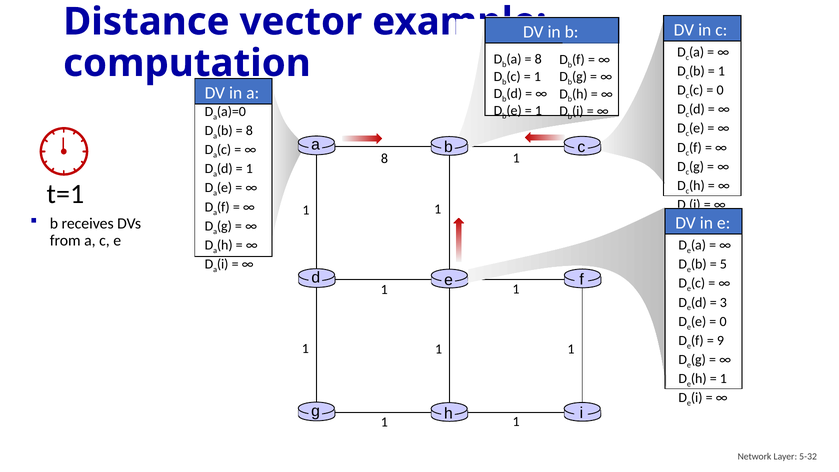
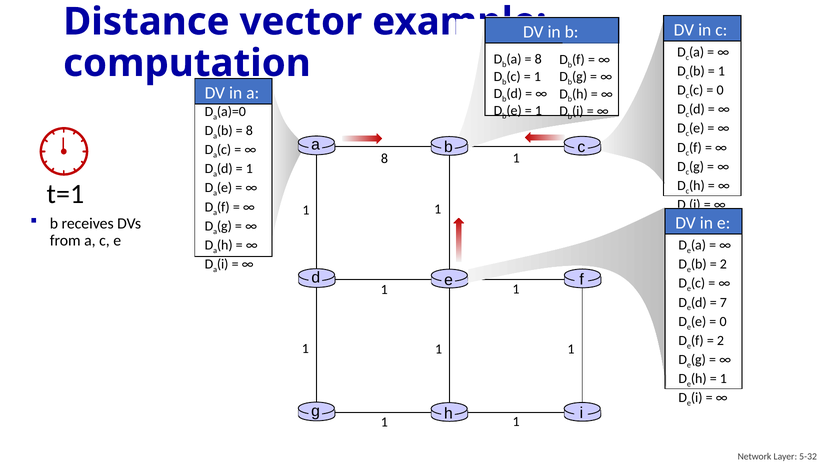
5 at (723, 264): 5 -> 2
3: 3 -> 7
9 at (721, 341): 9 -> 2
